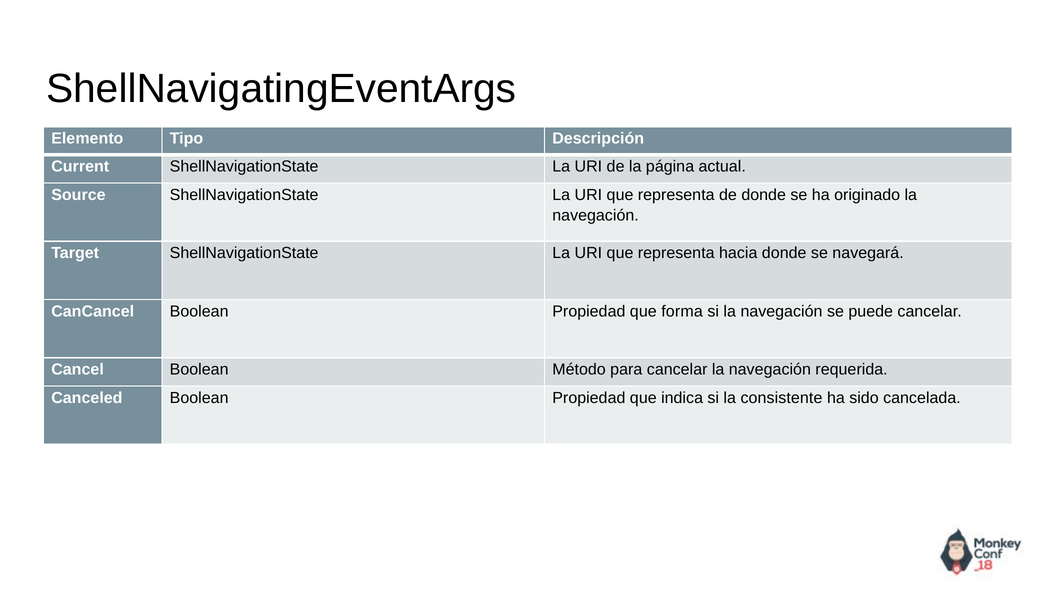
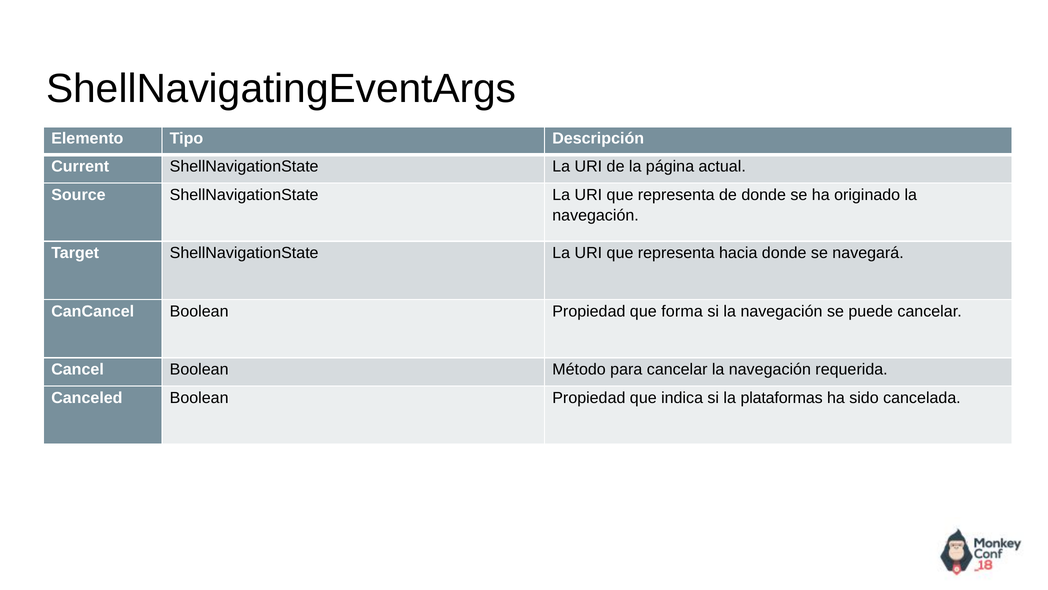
consistente: consistente -> plataformas
